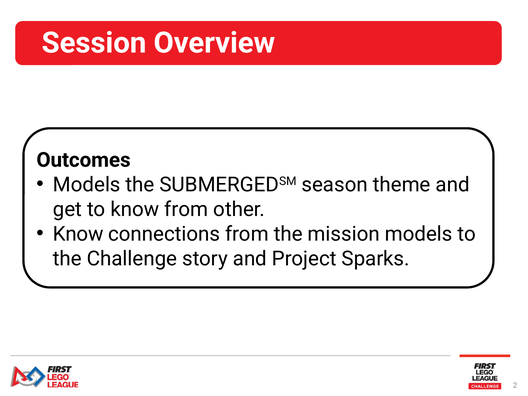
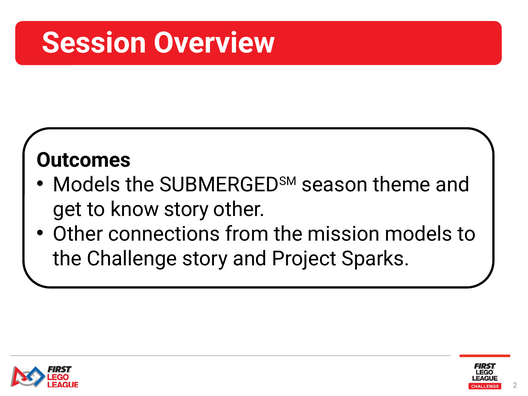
know from: from -> story
Know at (78, 234): Know -> Other
